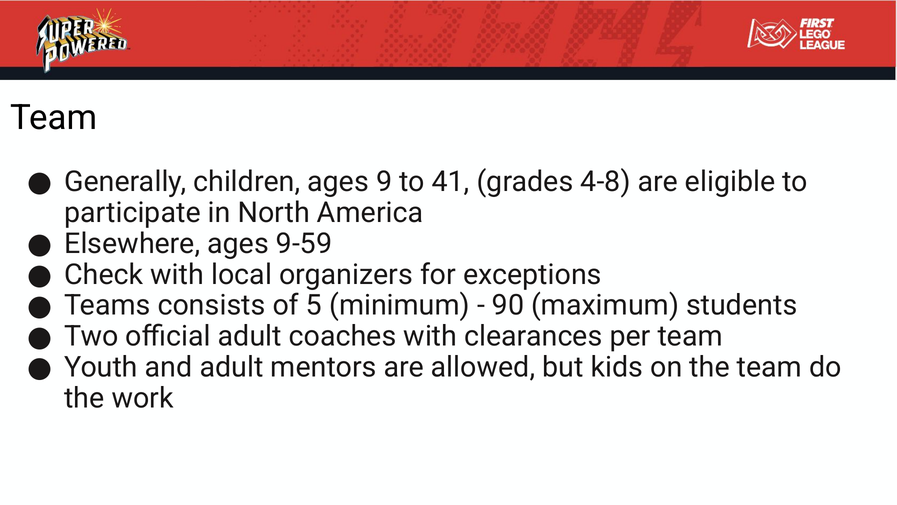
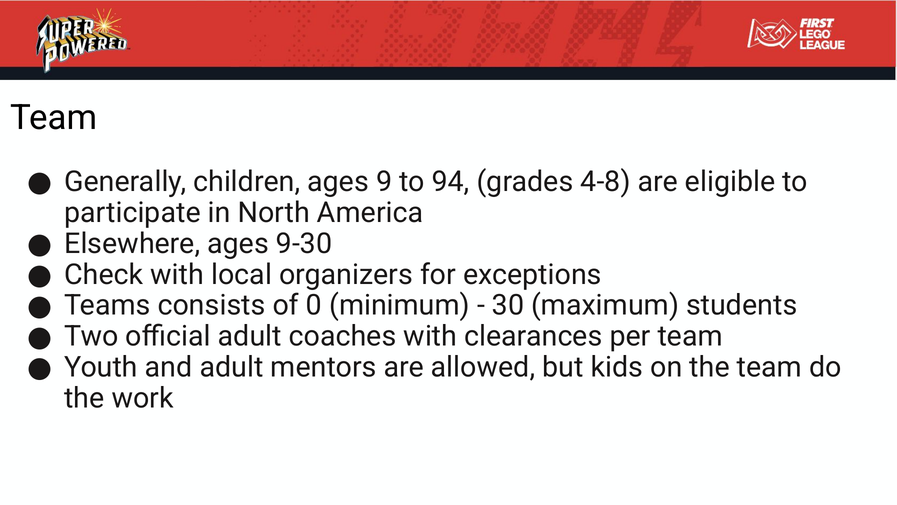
41: 41 -> 94
9-59: 9-59 -> 9-30
5: 5 -> 0
90: 90 -> 30
